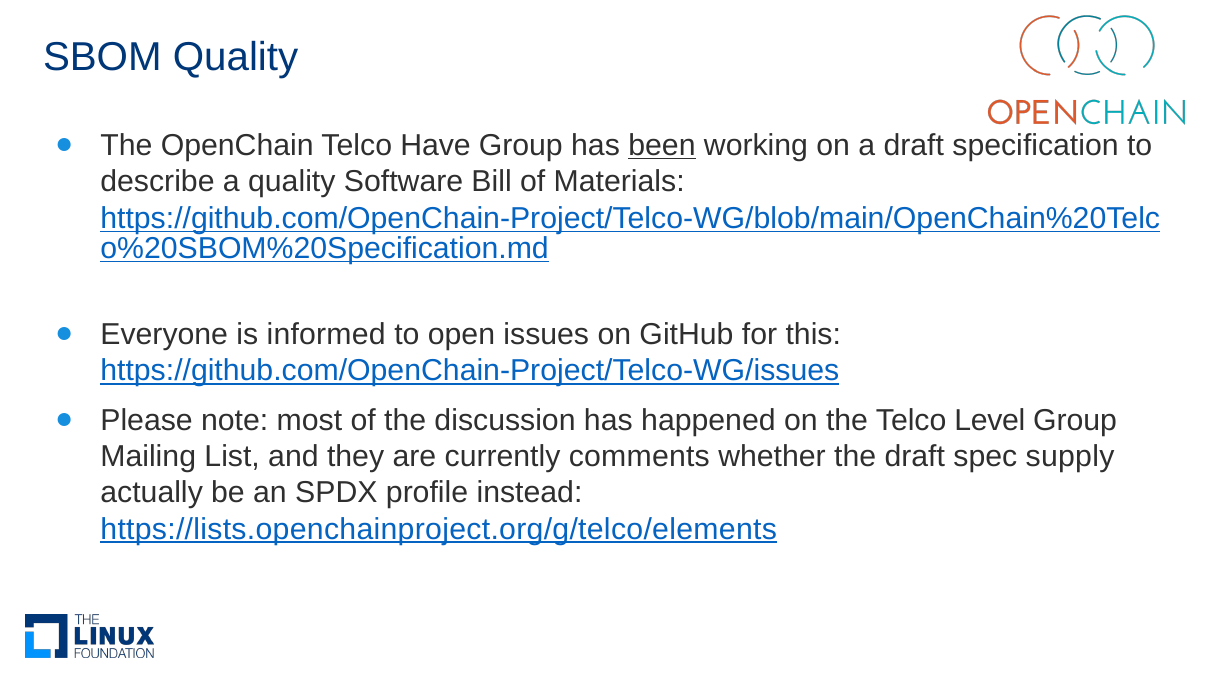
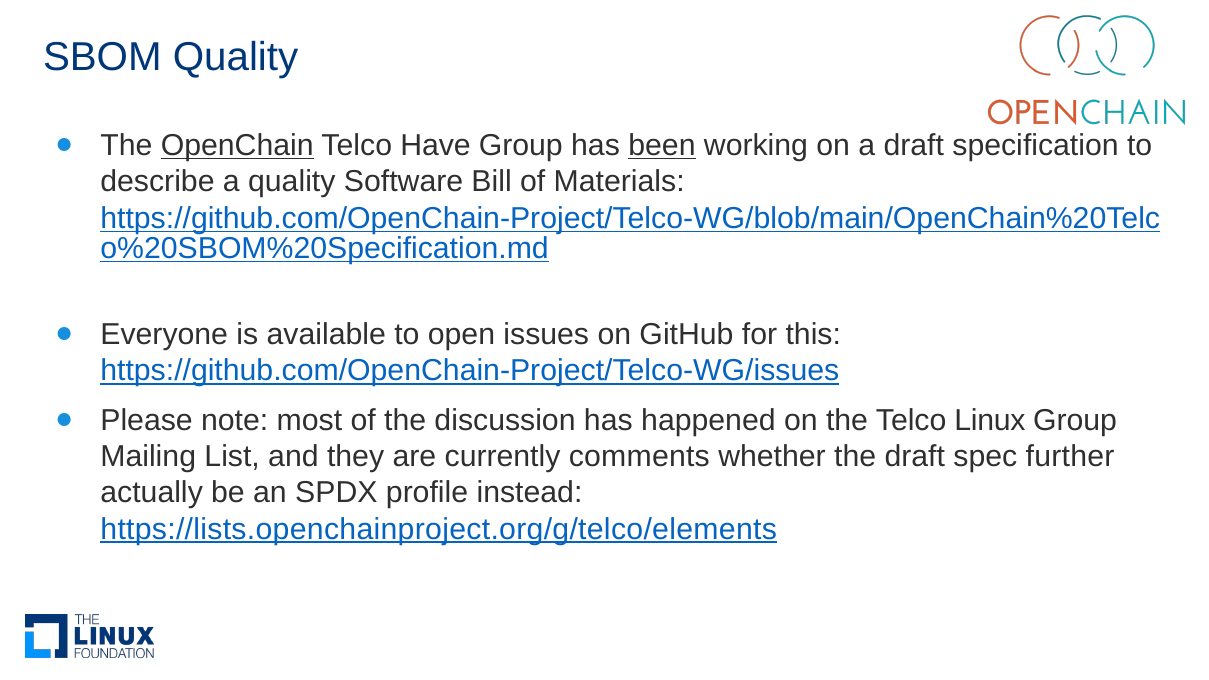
OpenChain underline: none -> present
informed: informed -> available
Level: Level -> Linux
supply: supply -> further
